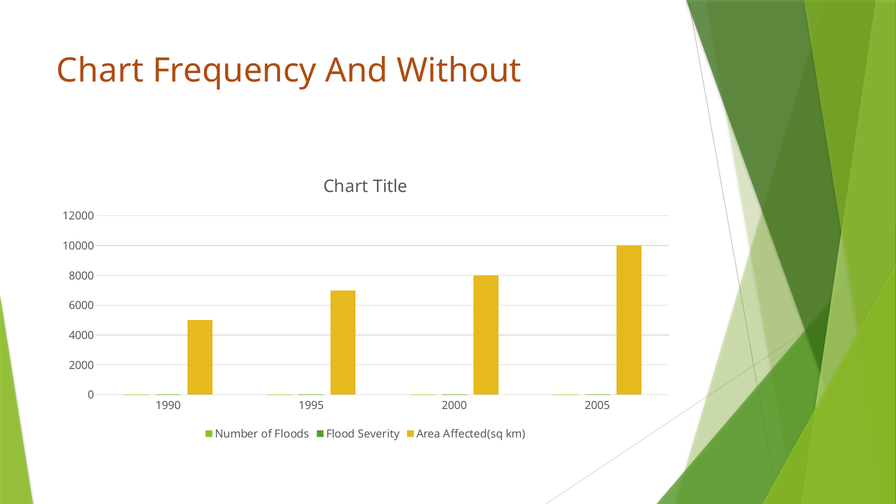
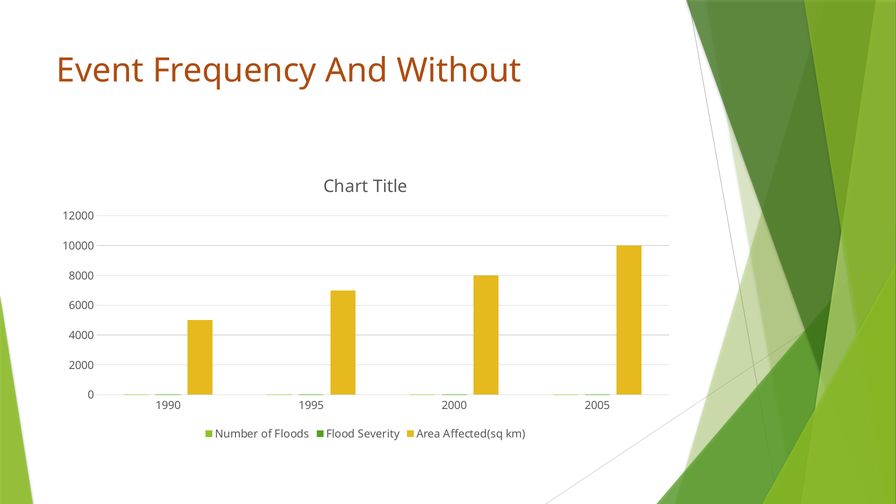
Chart at (100, 71): Chart -> Event
